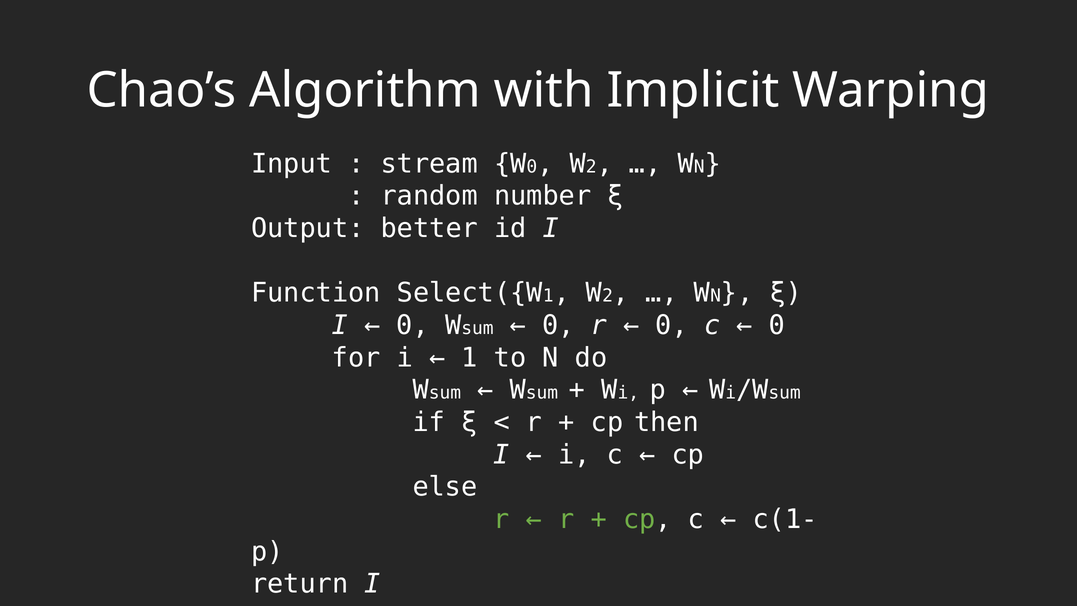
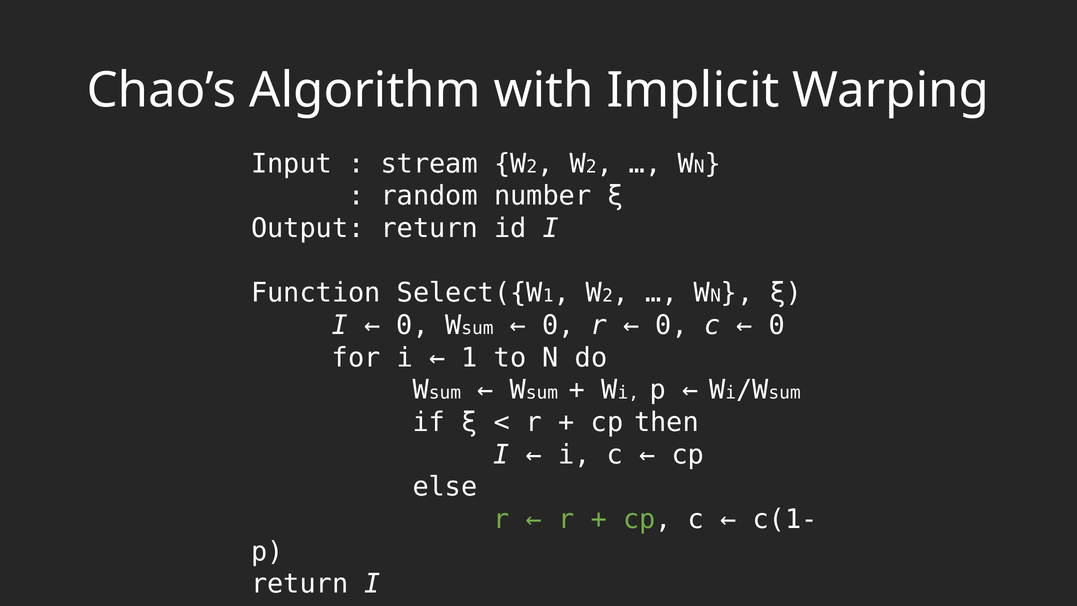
0 at (532, 167): 0 -> 2
Output better: better -> return
